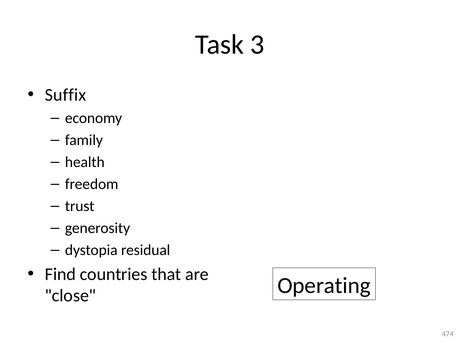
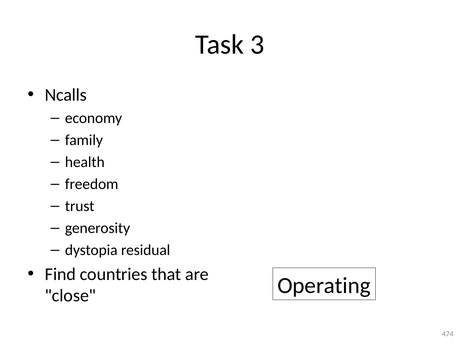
Suffix: Suffix -> Ncalls
